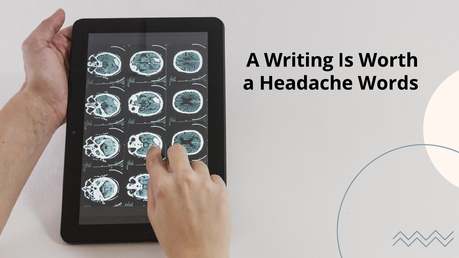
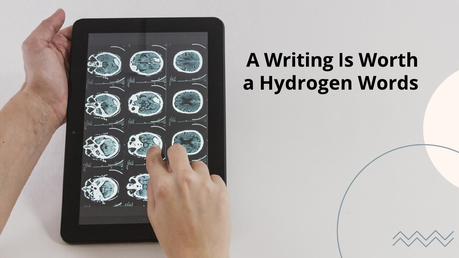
Headache: Headache -> Hydrogen
